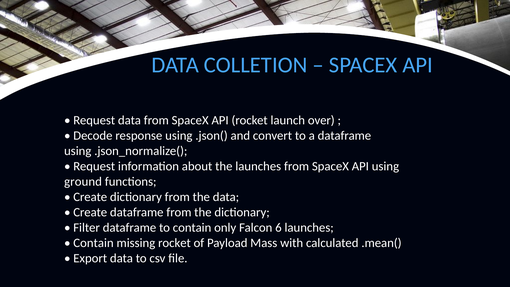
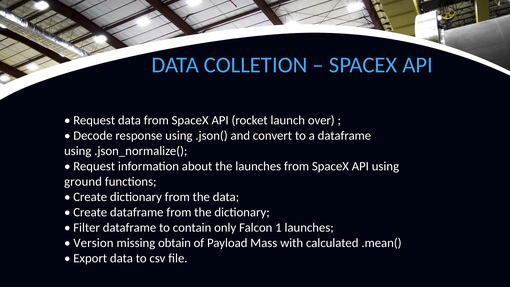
6: 6 -> 1
Contain at (93, 243): Contain -> Version
missing rocket: rocket -> obtain
